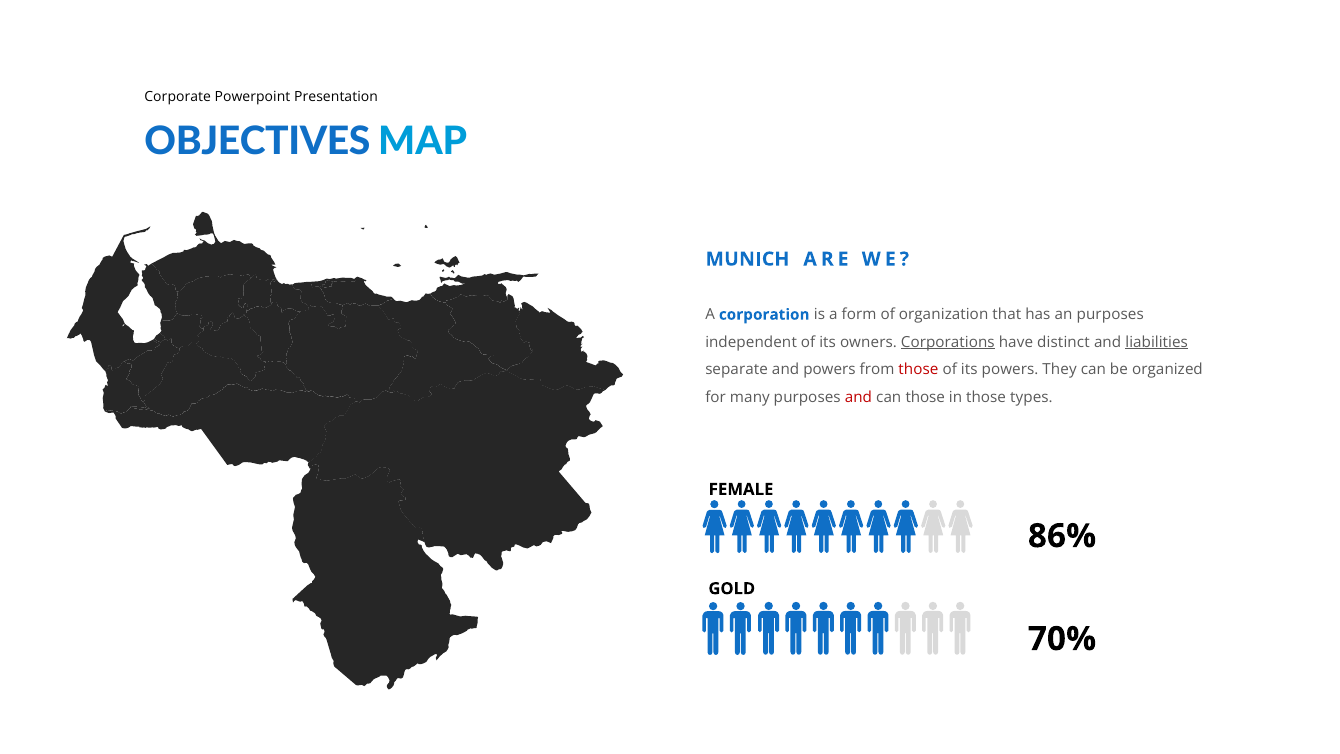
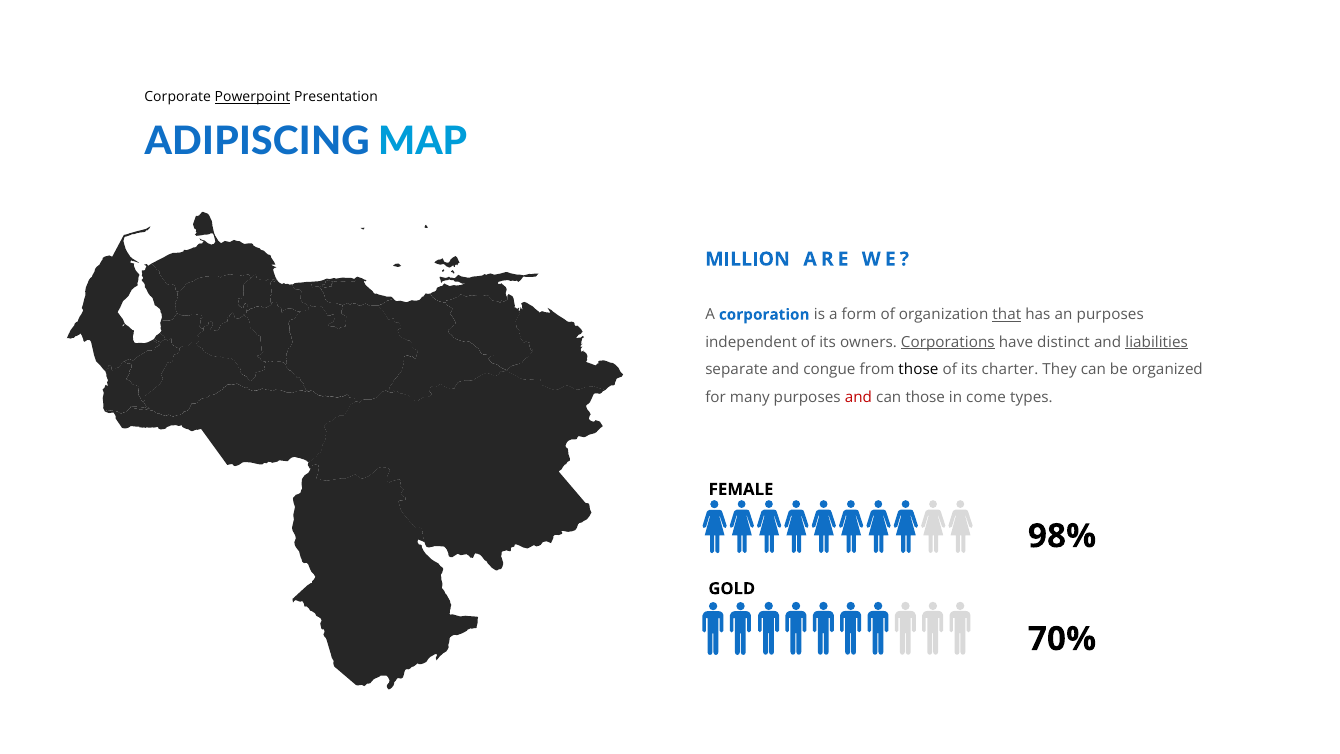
Powerpoint underline: none -> present
OBJECTIVES: OBJECTIVES -> ADIPISCING
MUNICH: MUNICH -> MILLION
that underline: none -> present
and powers: powers -> congue
those at (918, 370) colour: red -> black
its powers: powers -> charter
in those: those -> come
86%: 86% -> 98%
